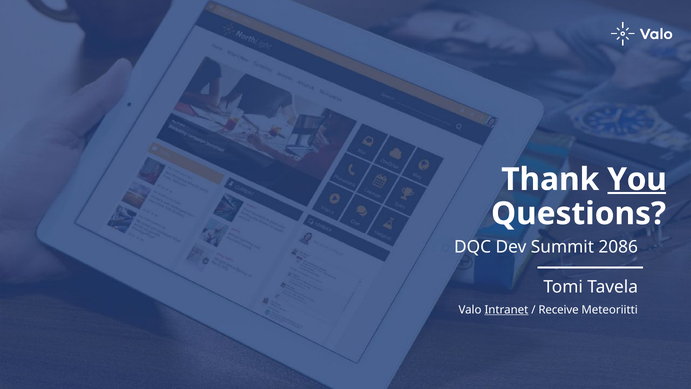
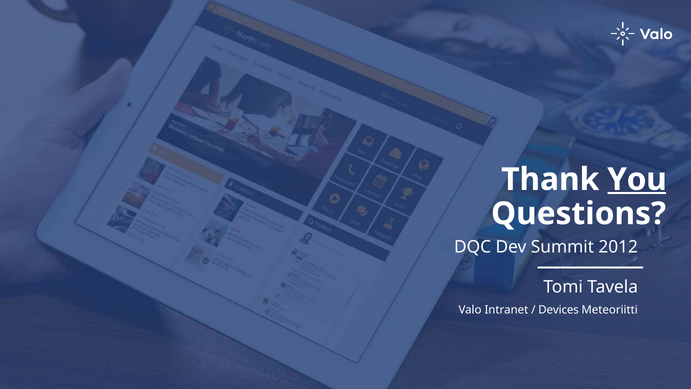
2086: 2086 -> 2012
Intranet underline: present -> none
Receive: Receive -> Devices
